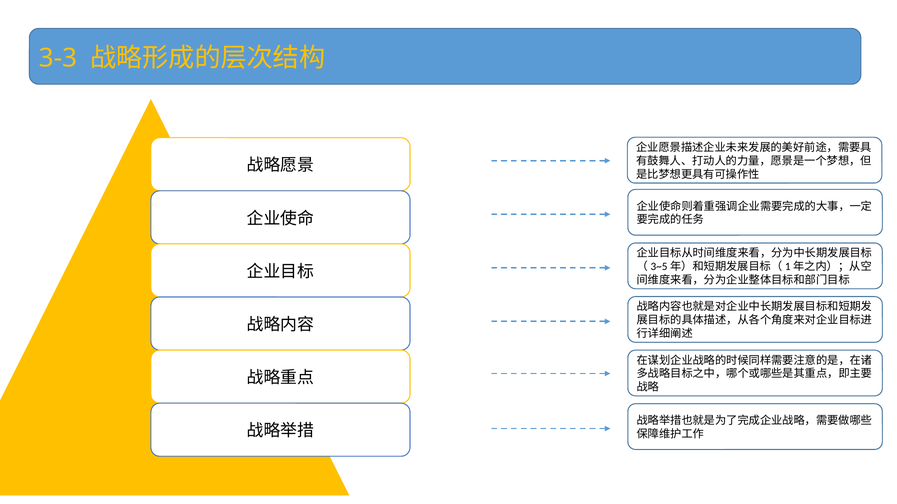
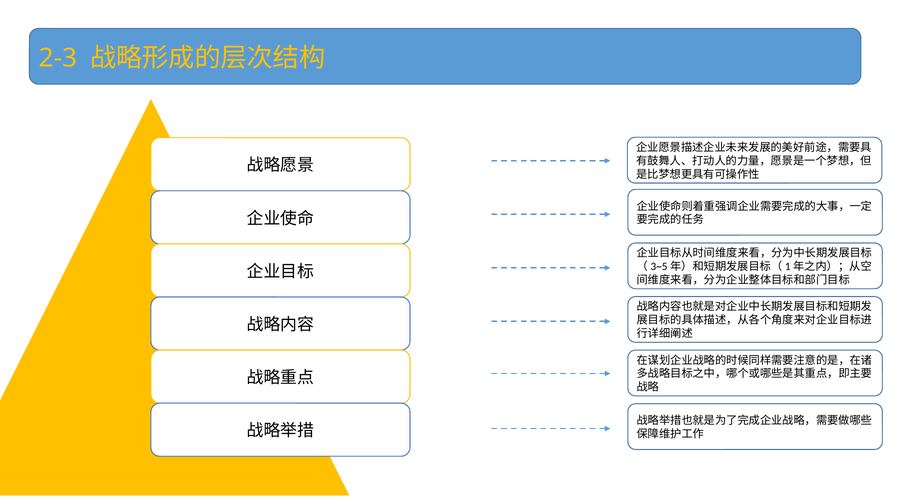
3-3: 3-3 -> 2-3
